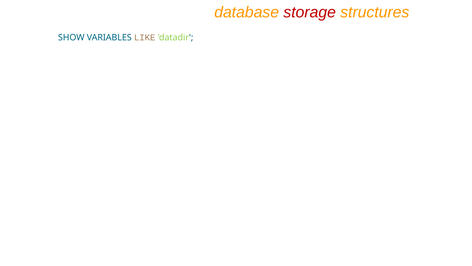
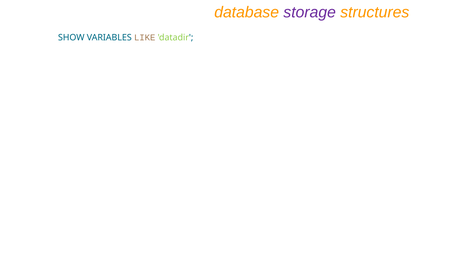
storage colour: red -> purple
